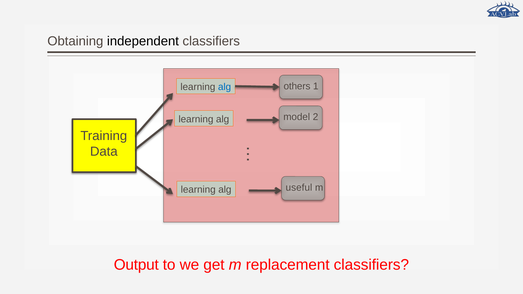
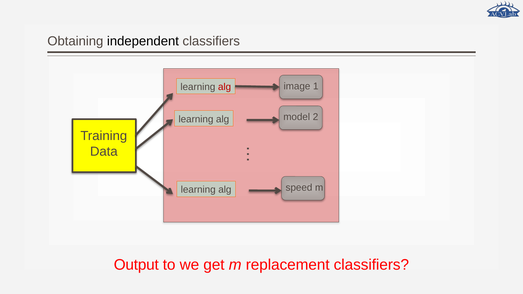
others: others -> image
alg at (225, 87) colour: blue -> red
useful: useful -> speed
